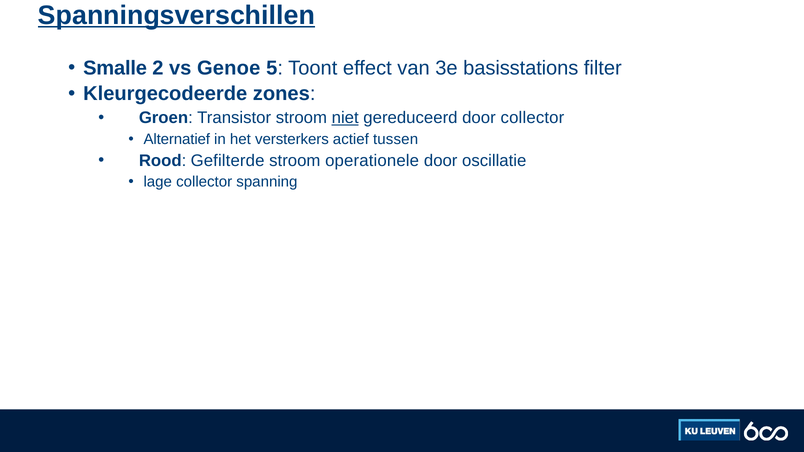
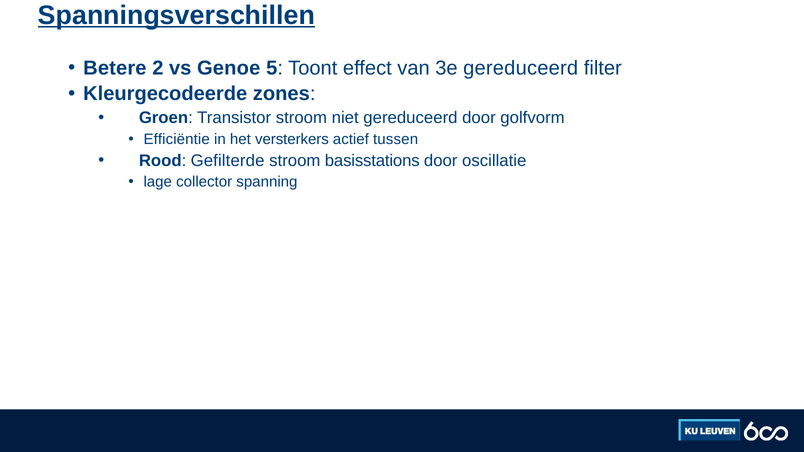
Smalle: Smalle -> Betere
3e basisstations: basisstations -> gereduceerd
niet underline: present -> none
door collector: collector -> golfvorm
Alternatief: Alternatief -> Efficiëntie
operationele: operationele -> basisstations
